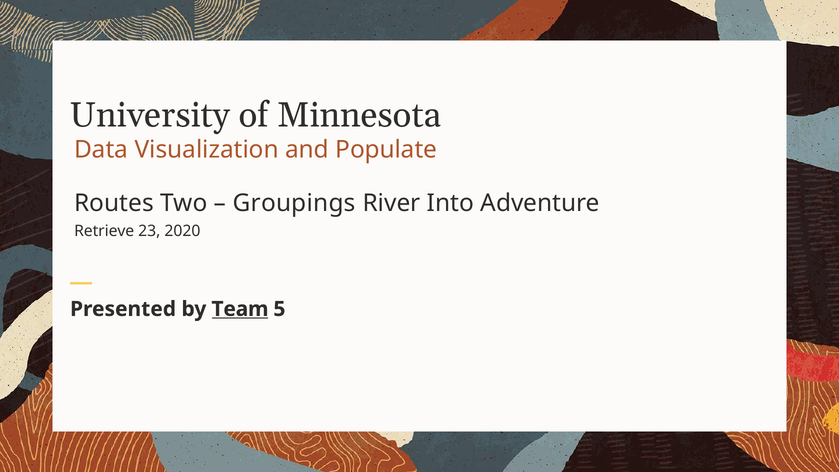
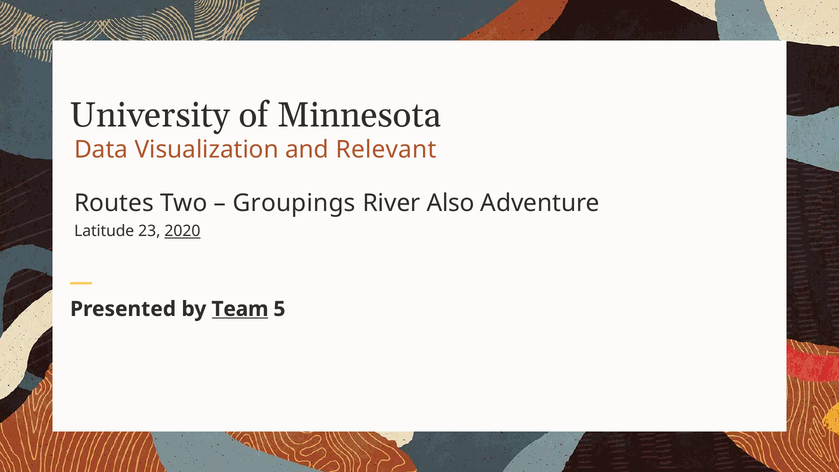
Populate: Populate -> Relevant
Into: Into -> Also
Retrieve: Retrieve -> Latitude
2020 underline: none -> present
